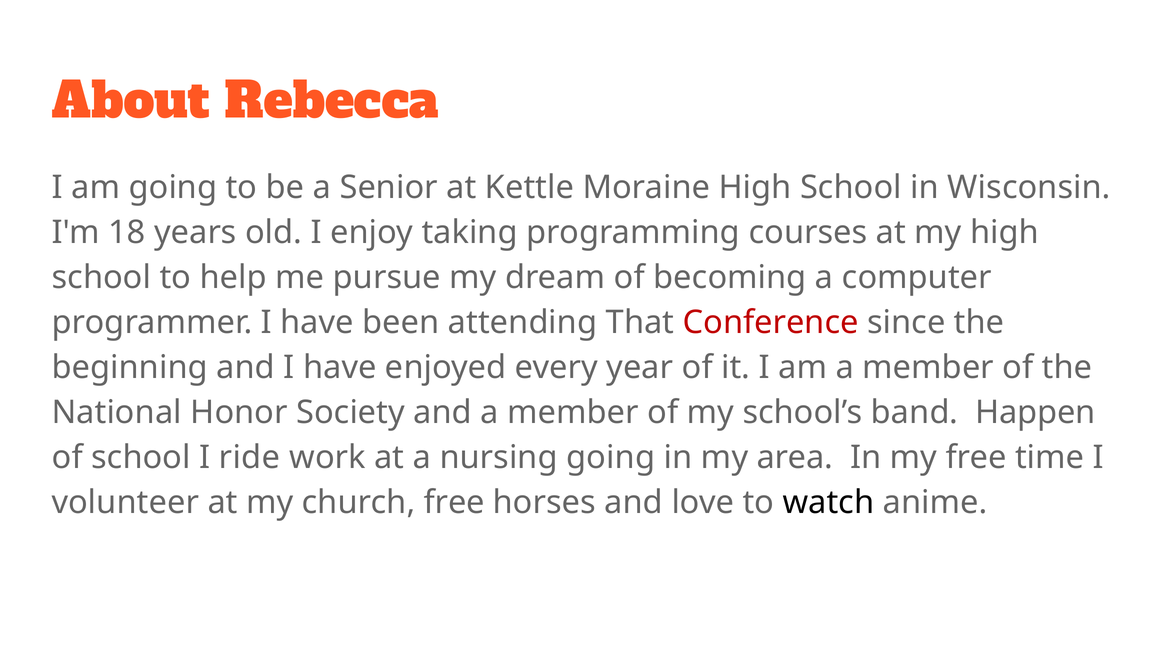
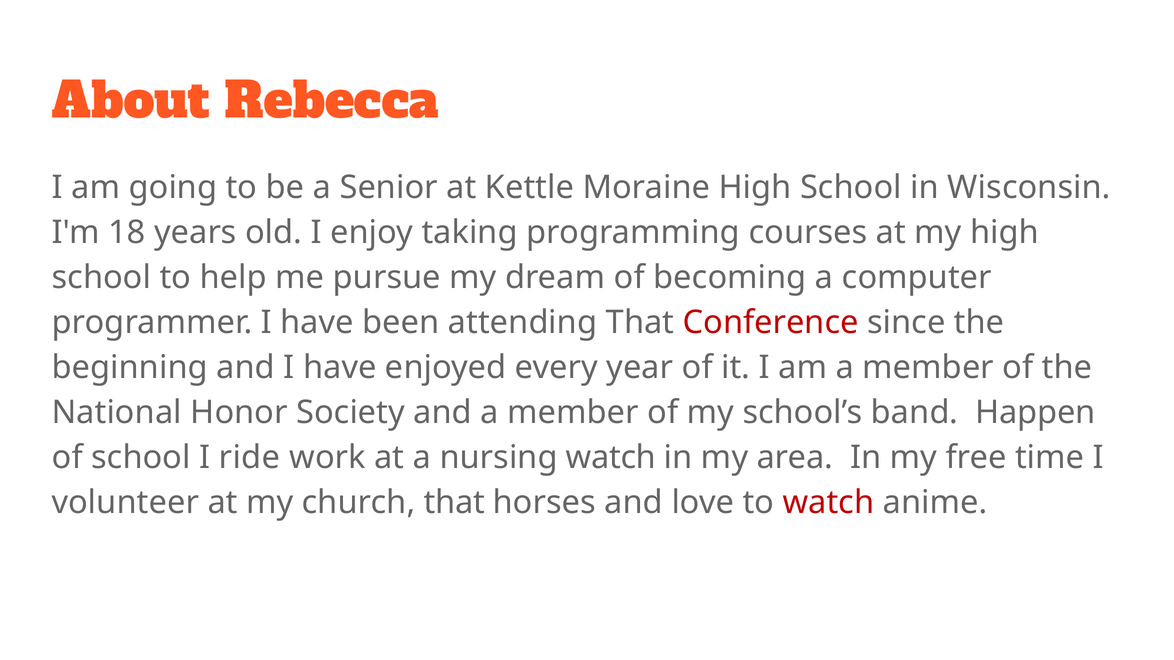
nursing going: going -> watch
church free: free -> that
watch at (828, 503) colour: black -> red
